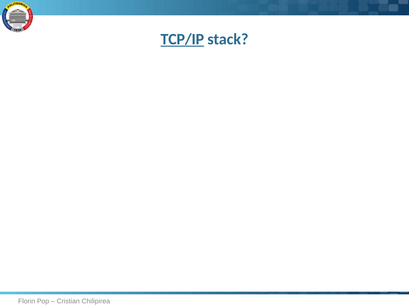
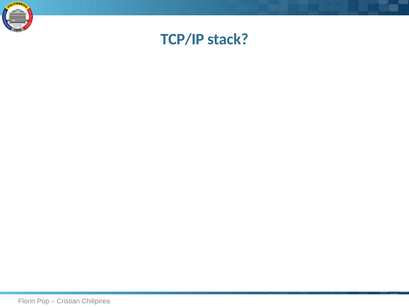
TCP/IP underline: present -> none
